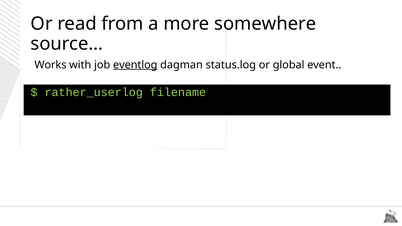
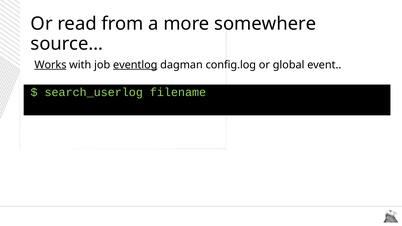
Works underline: none -> present
status.log: status.log -> config.log
rather_userlog: rather_userlog -> search_userlog
